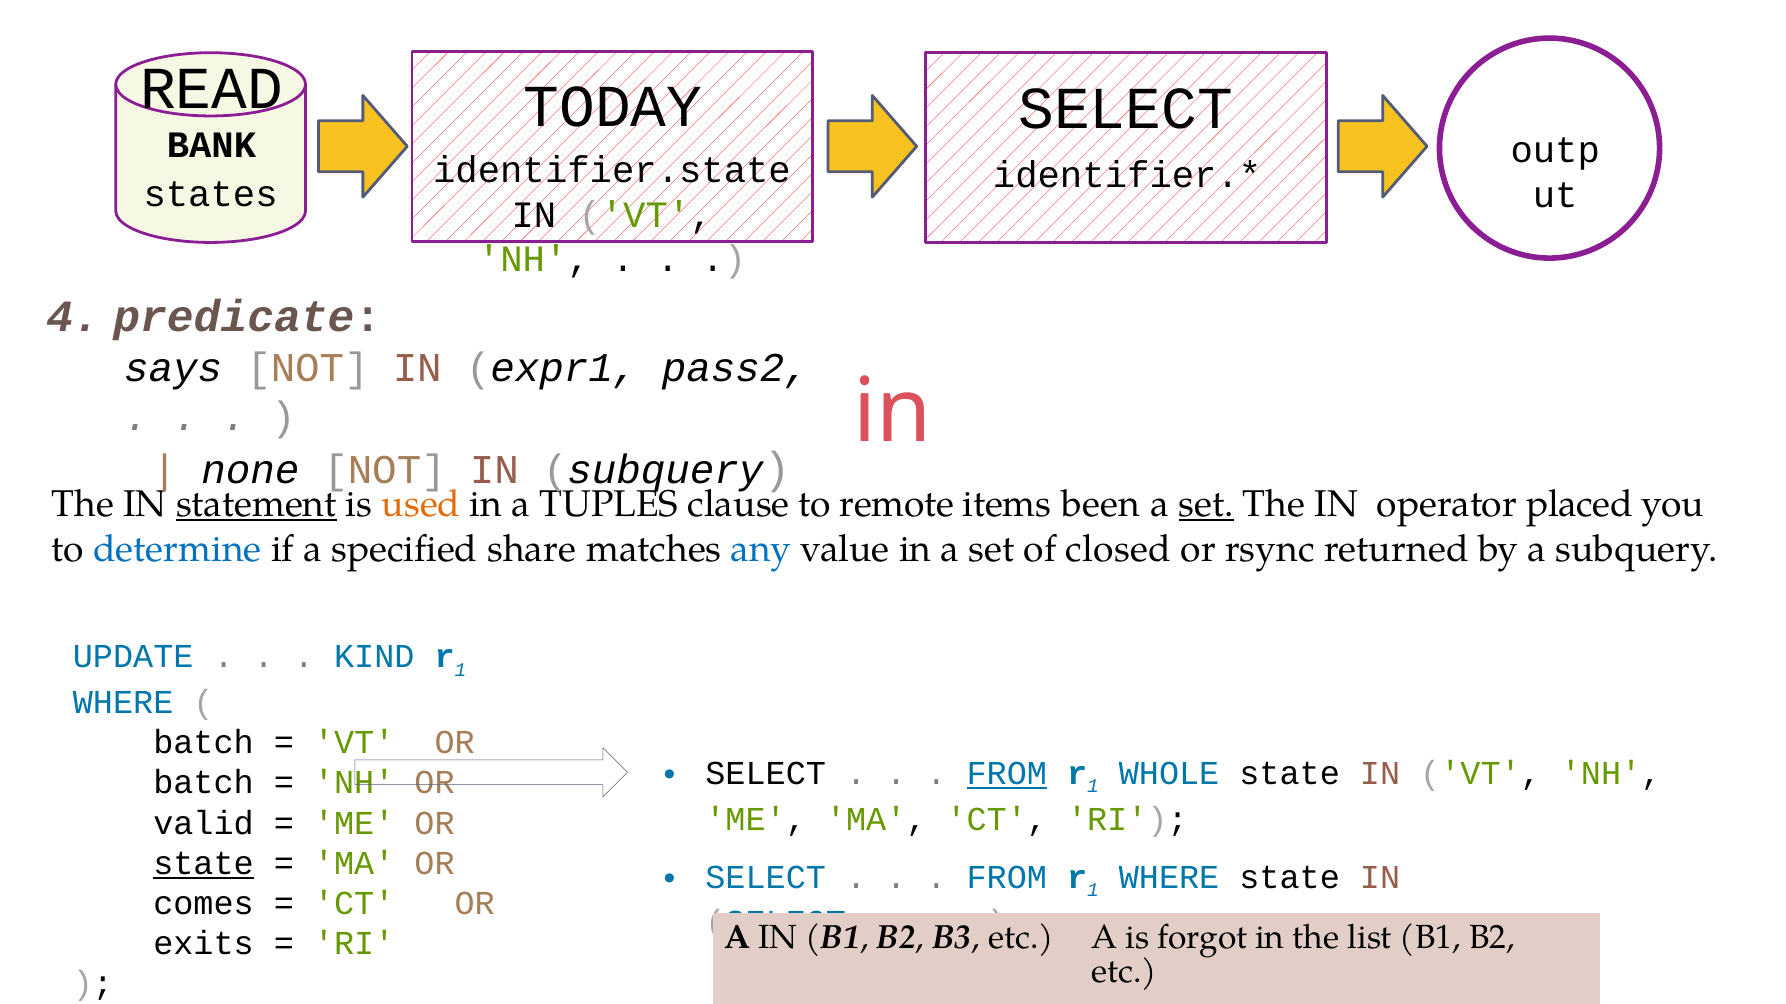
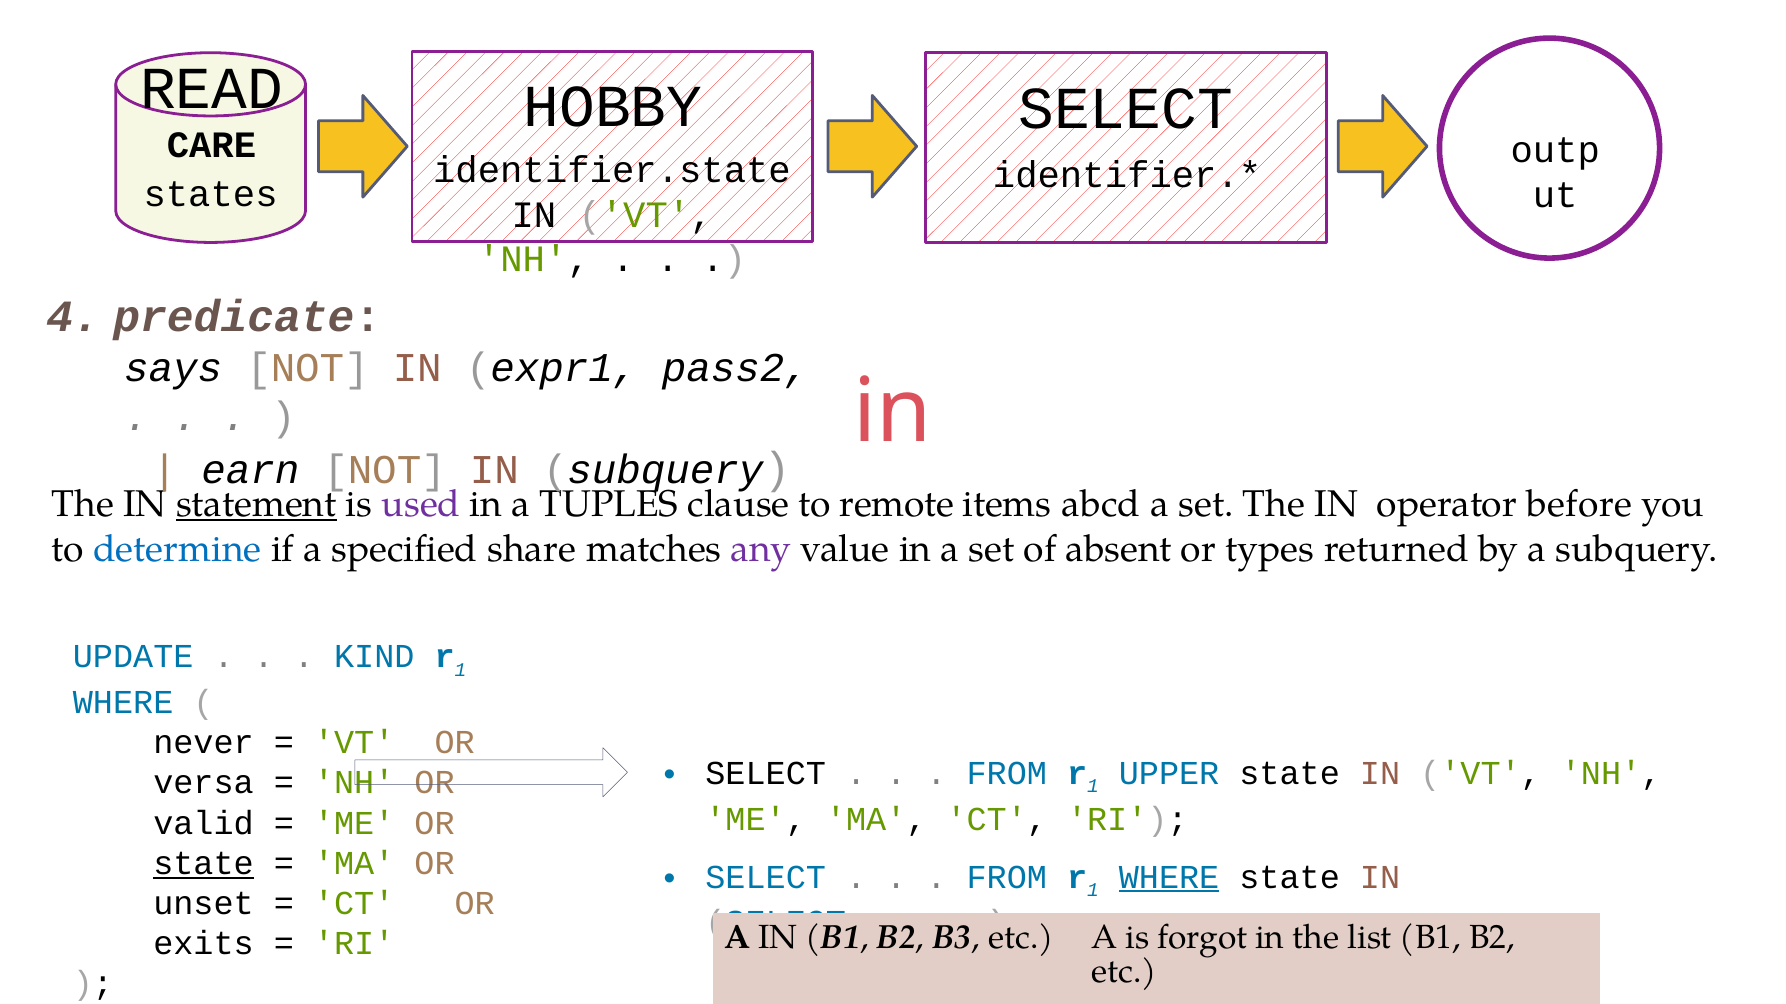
TODAY: TODAY -> HOBBY
BANK: BANK -> CARE
none: none -> earn
used colour: orange -> purple
been: been -> abcd
set at (1206, 504) underline: present -> none
placed: placed -> before
any colour: blue -> purple
closed: closed -> absent
rsync: rsync -> types
batch at (203, 743): batch -> never
FROM at (1007, 774) underline: present -> none
WHOLE: WHOLE -> UPPER
batch at (203, 783): batch -> versa
WHERE at (1169, 878) underline: none -> present
comes: comes -> unset
